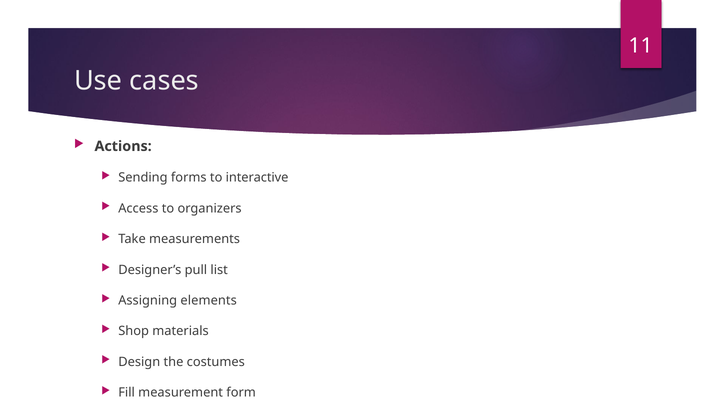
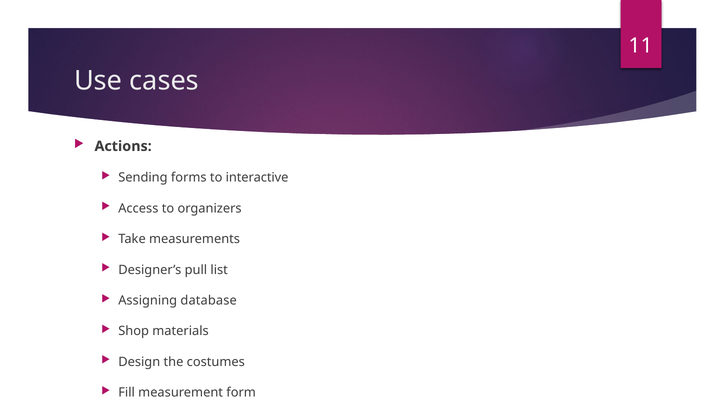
elements: elements -> database
